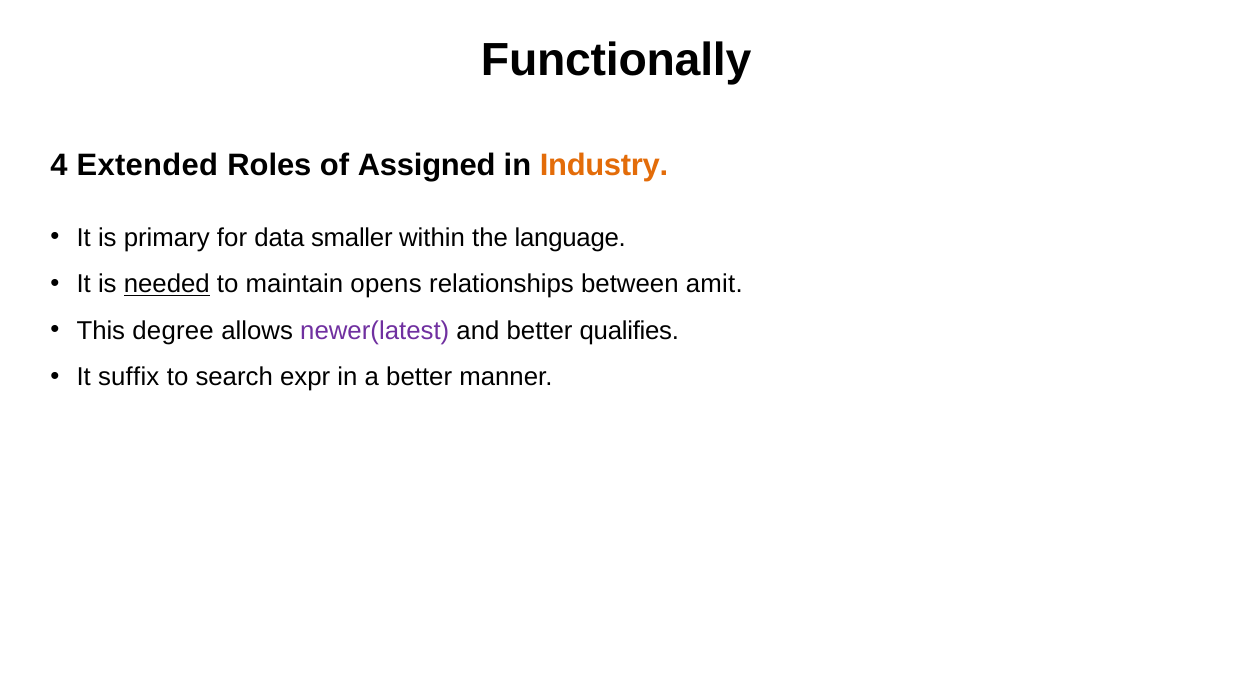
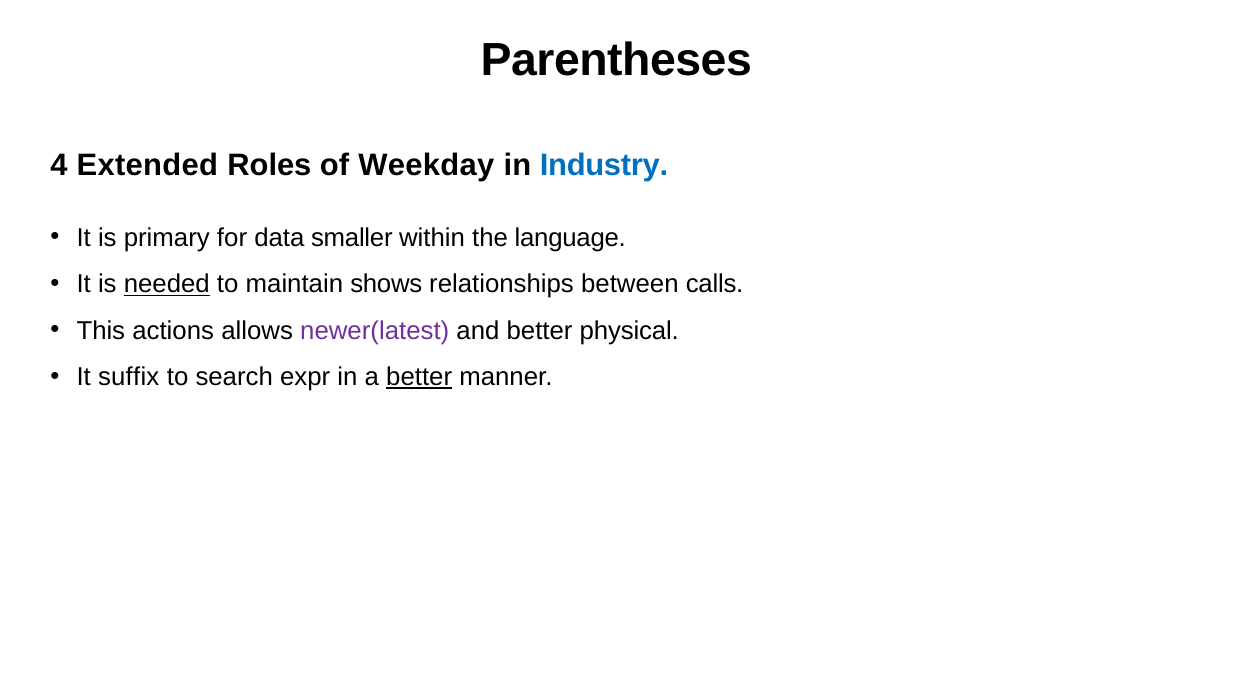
Functionally: Functionally -> Parentheses
Assigned: Assigned -> Weekday
Industry colour: orange -> blue
opens: opens -> shows
amit: amit -> calls
degree: degree -> actions
qualifies: qualifies -> physical
better at (419, 377) underline: none -> present
